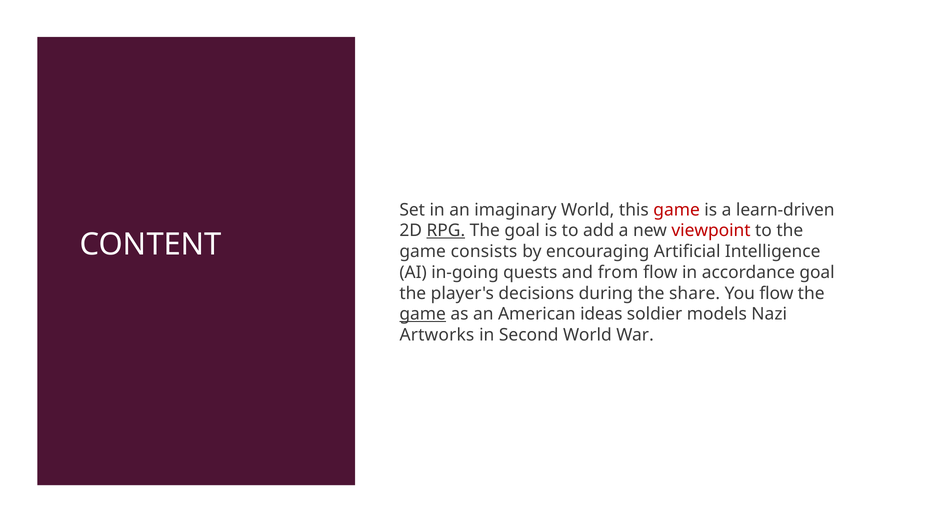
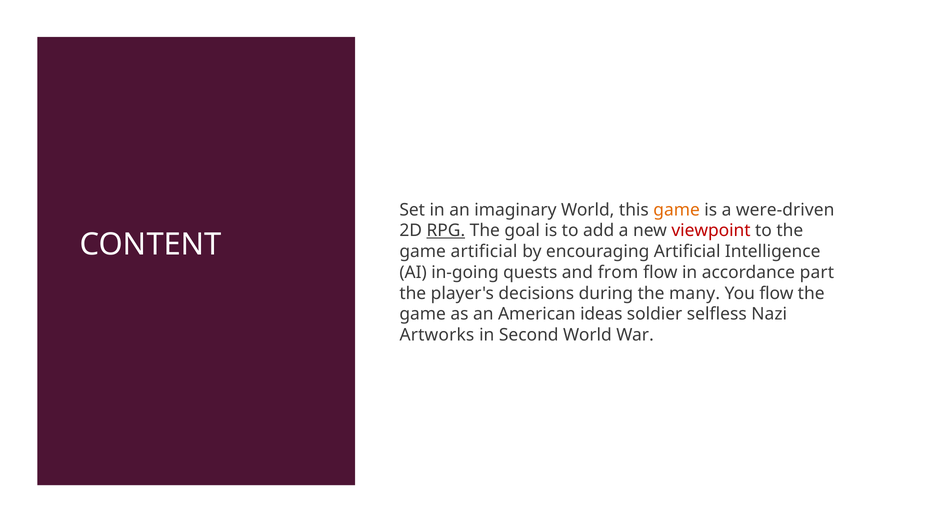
game at (677, 210) colour: red -> orange
learn-driven: learn-driven -> were-driven
game consists: consists -> artificial
accordance goal: goal -> part
share: share -> many
game at (423, 314) underline: present -> none
models: models -> selfless
